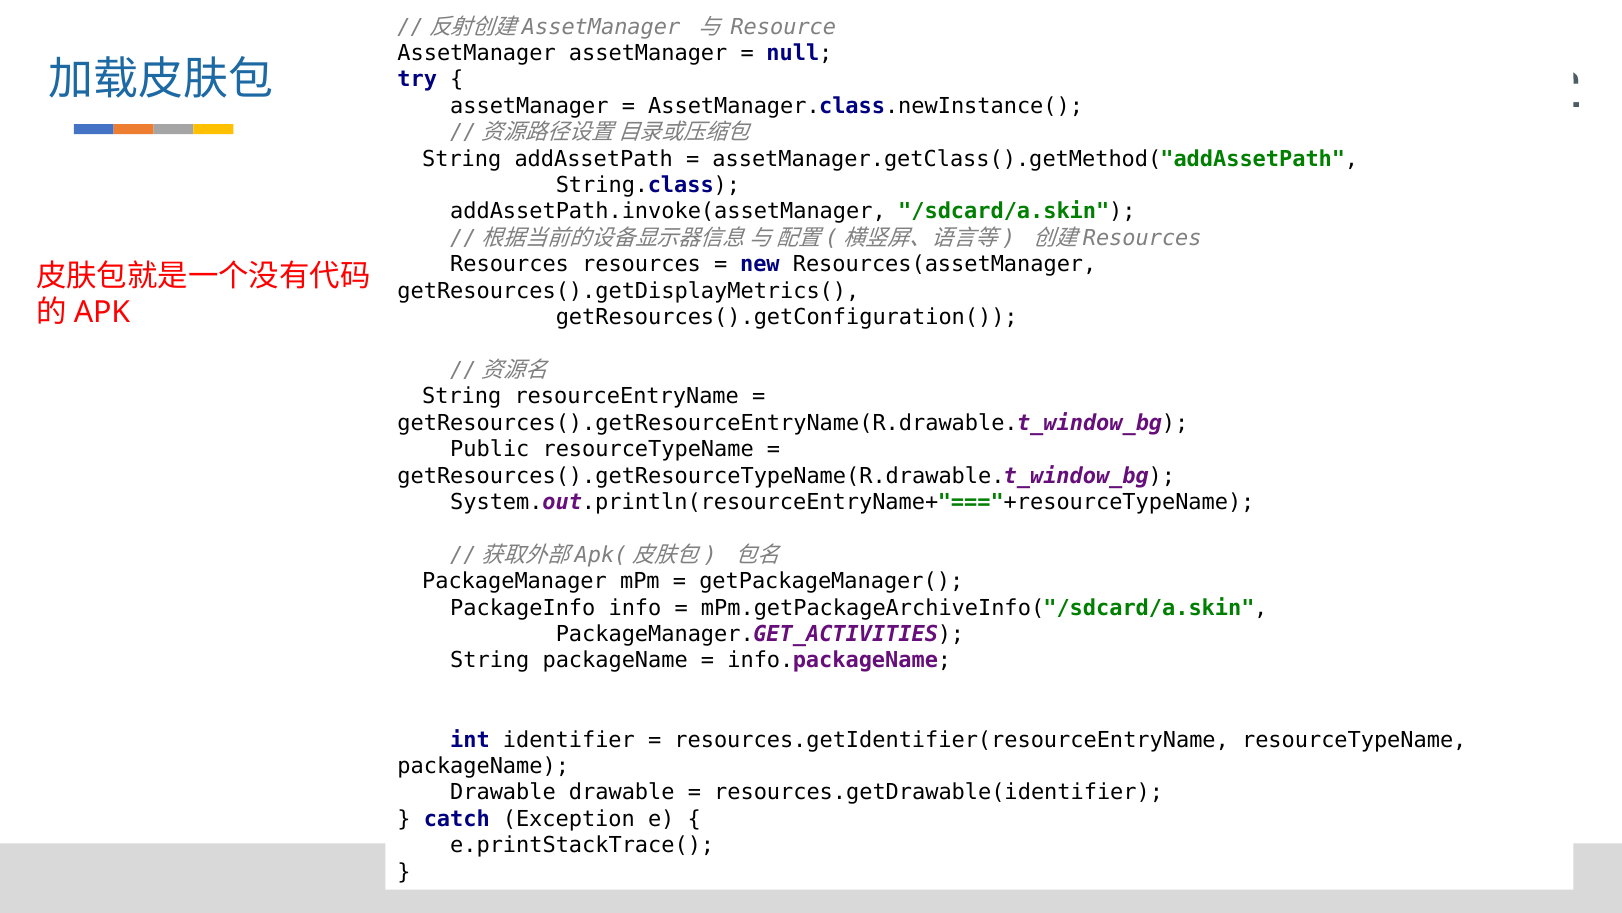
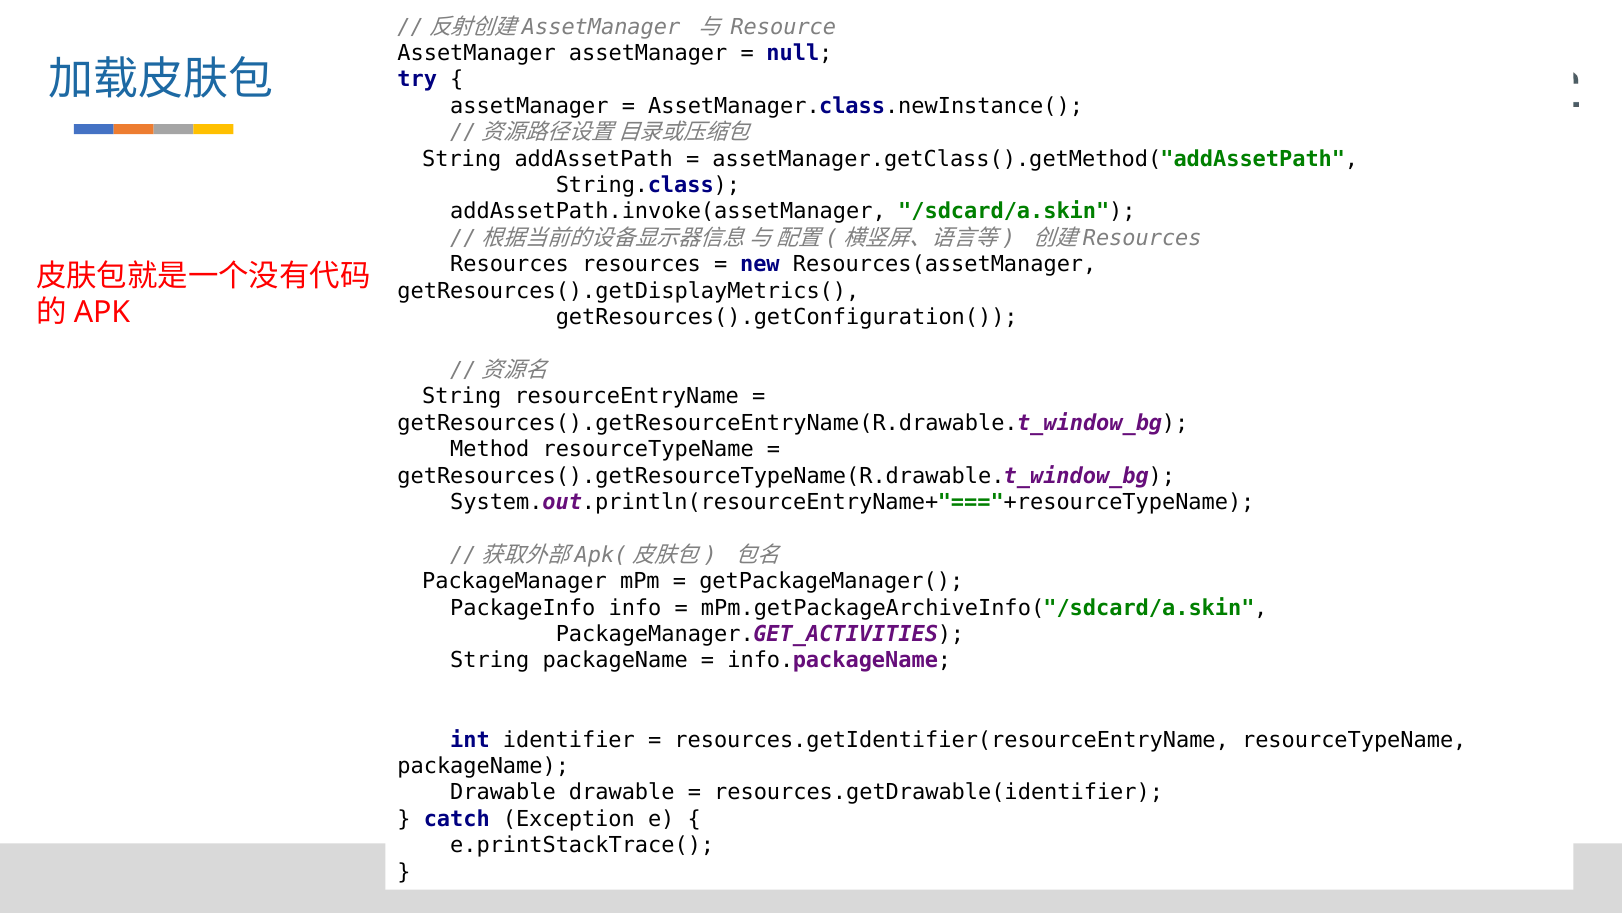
Public: Public -> Method
